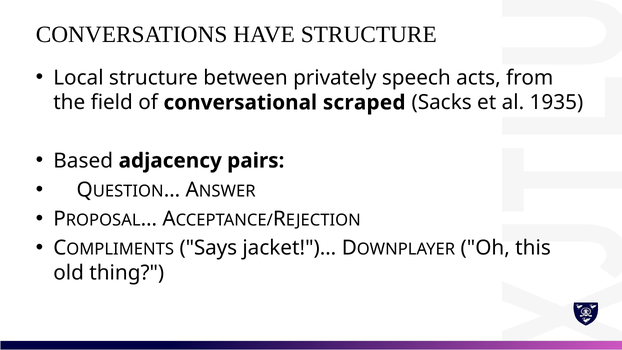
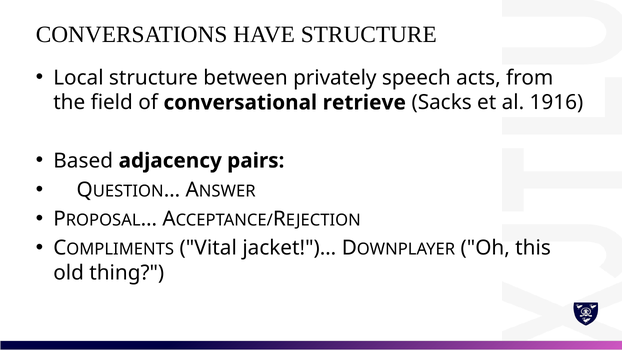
scraped: scraped -> retrieve
1935: 1935 -> 1916
Says: Says -> Vital
